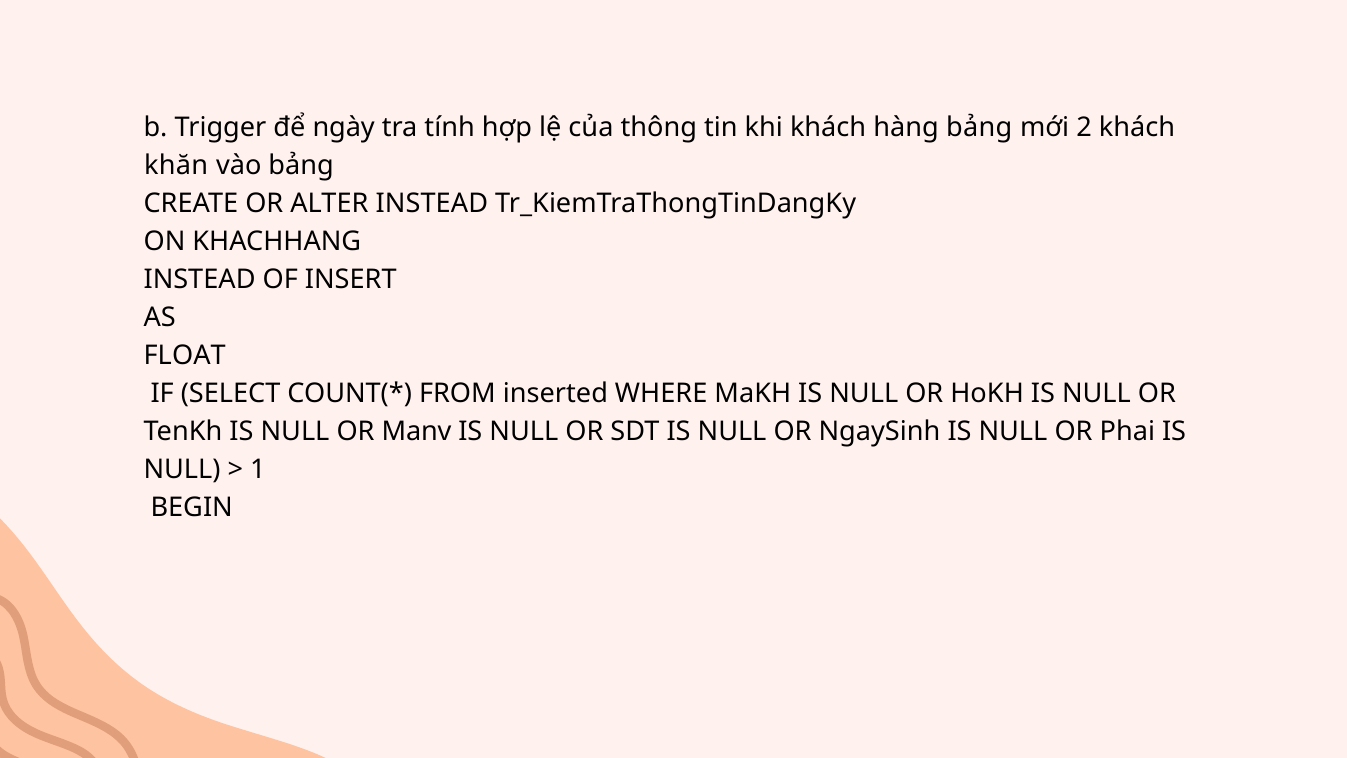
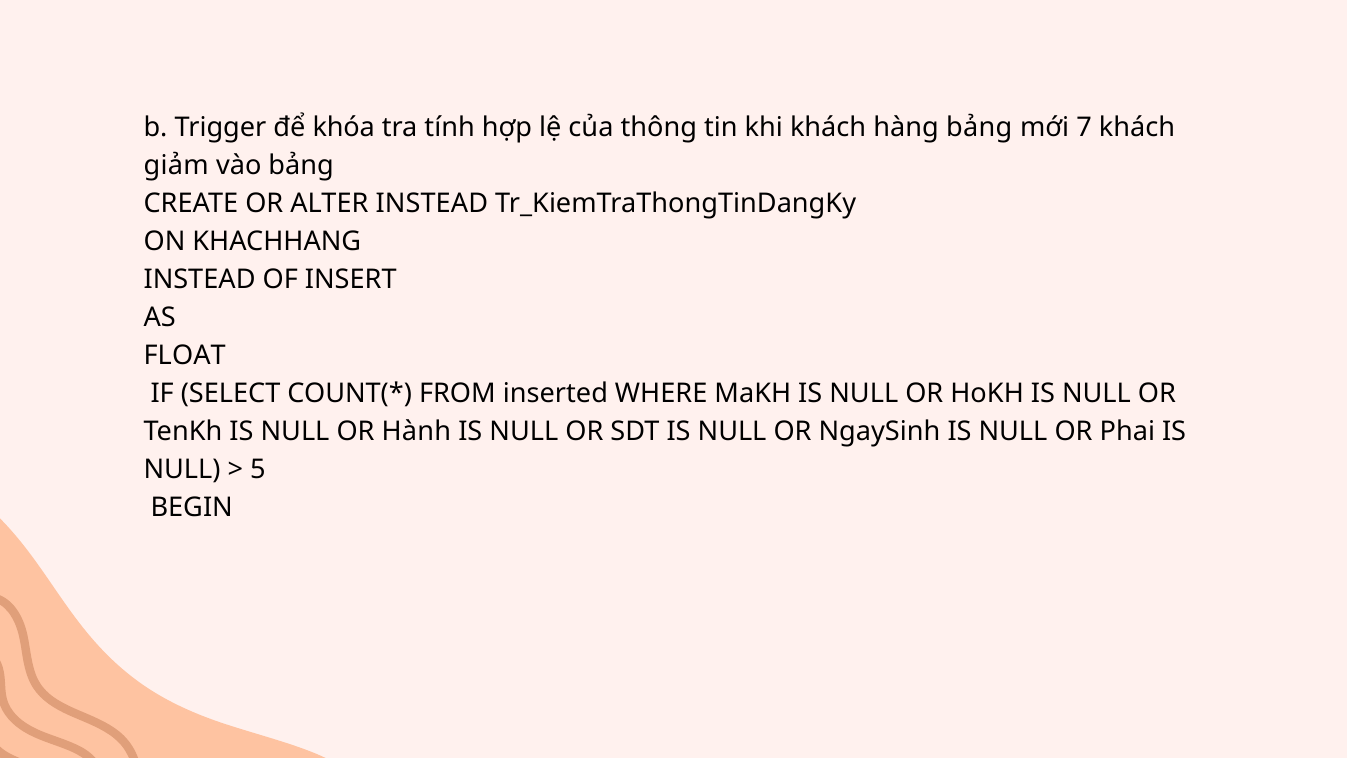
ngày: ngày -> khóa
2: 2 -> 7
khăn: khăn -> giảm
Manv: Manv -> Hành
1: 1 -> 5
